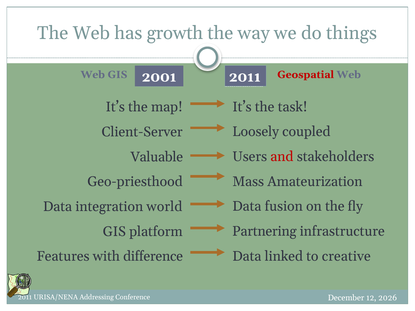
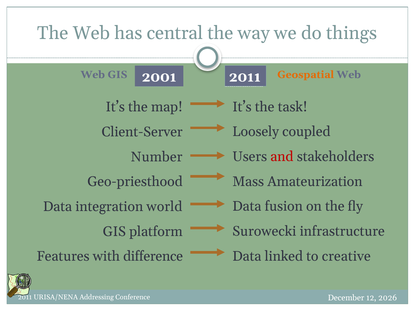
growth: growth -> central
Geospatial colour: red -> orange
Valuable: Valuable -> Number
Partnering: Partnering -> Surowecki
